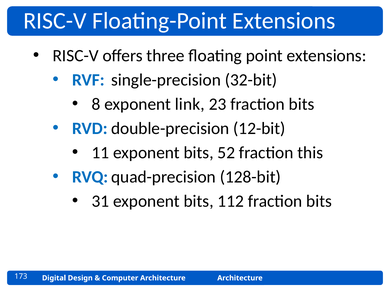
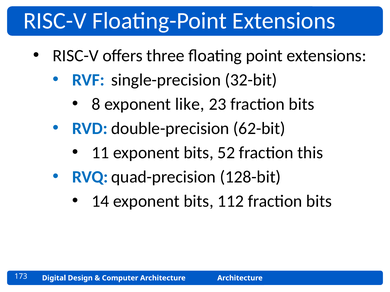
link: link -> like
12-bit: 12-bit -> 62-bit
31: 31 -> 14
